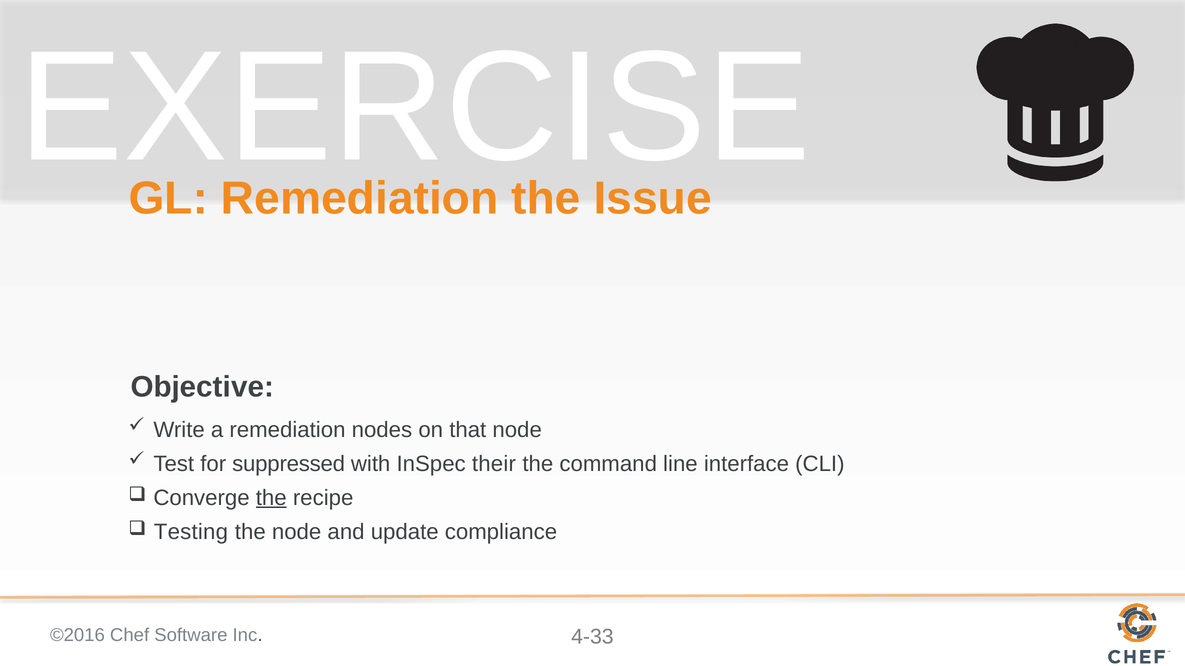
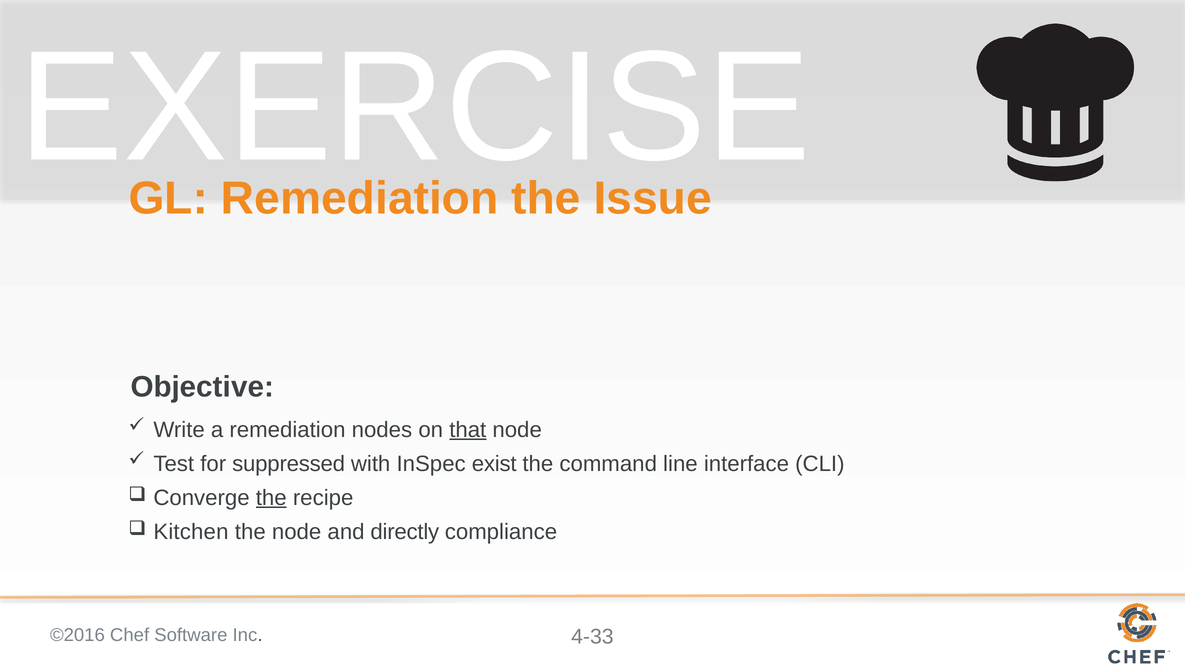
that underline: none -> present
their: their -> exist
Testing: Testing -> Kitchen
update: update -> directly
